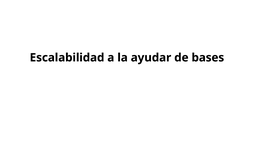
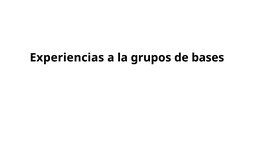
Escalabilidad: Escalabilidad -> Experiencias
ayudar: ayudar -> grupos
